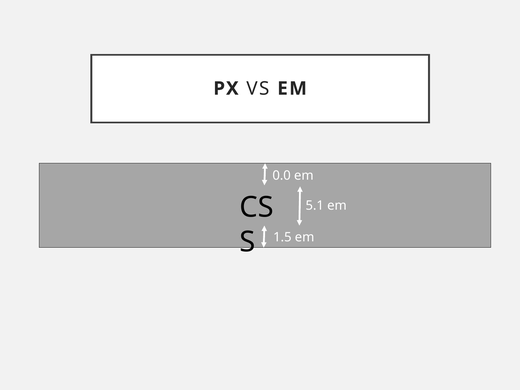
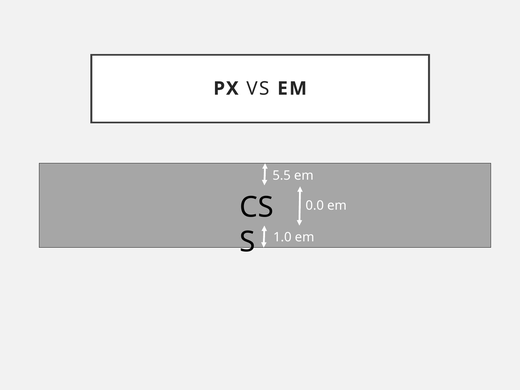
0.0: 0.0 -> 5.5
5.1: 5.1 -> 0.0
1.5: 1.5 -> 1.0
